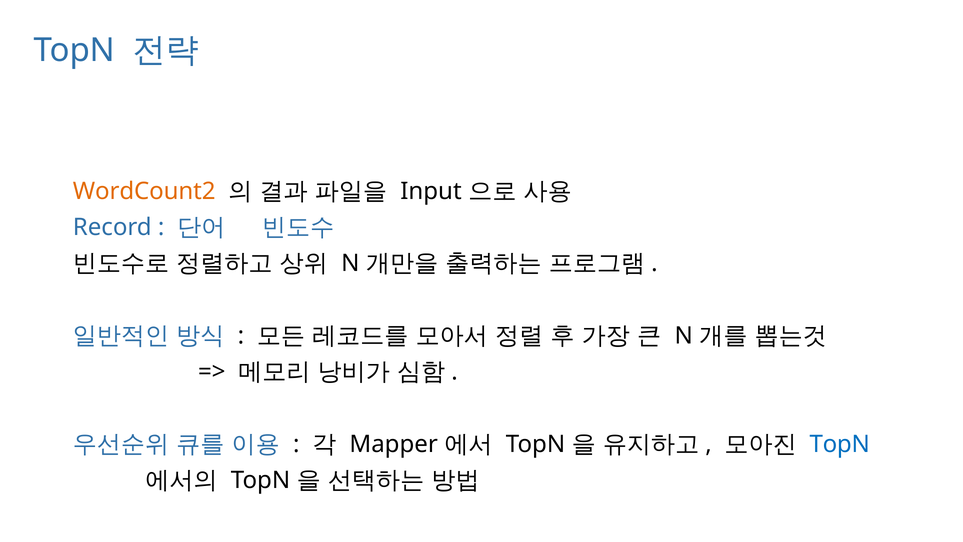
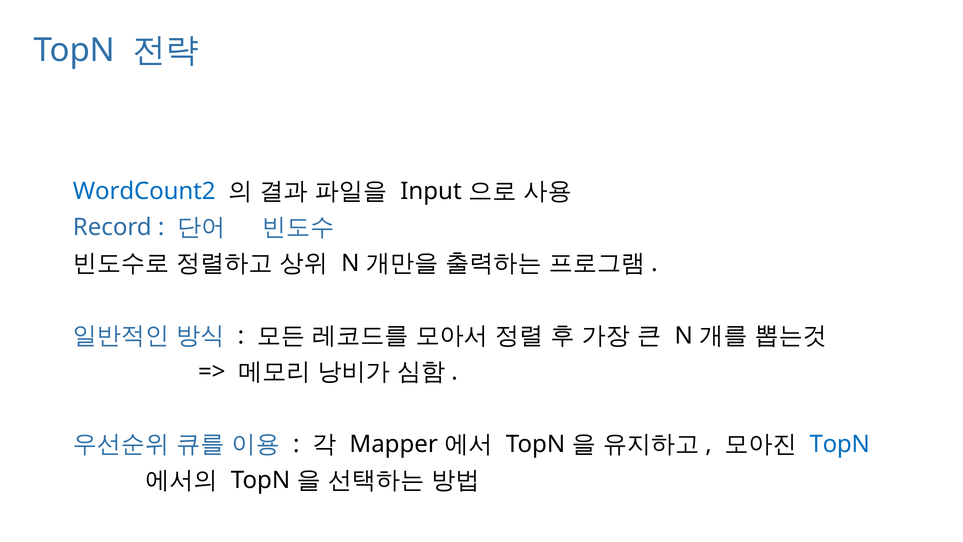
WordCount2 colour: orange -> blue
